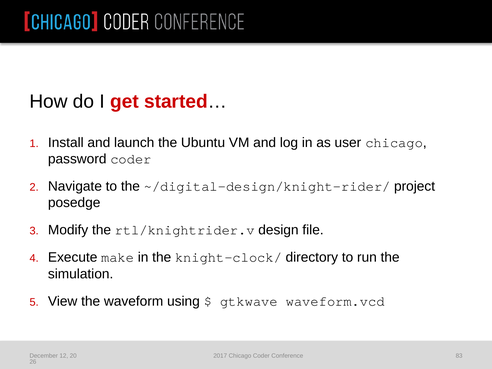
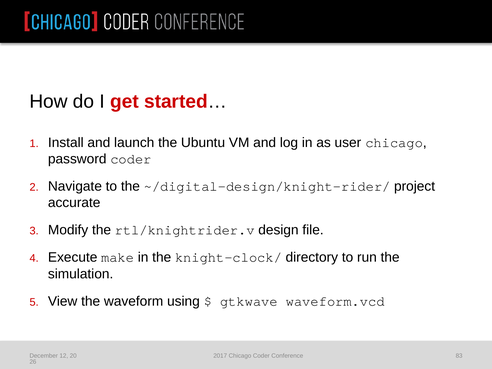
posedge: posedge -> accurate
